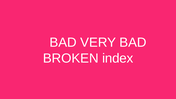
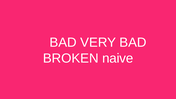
index: index -> naive
